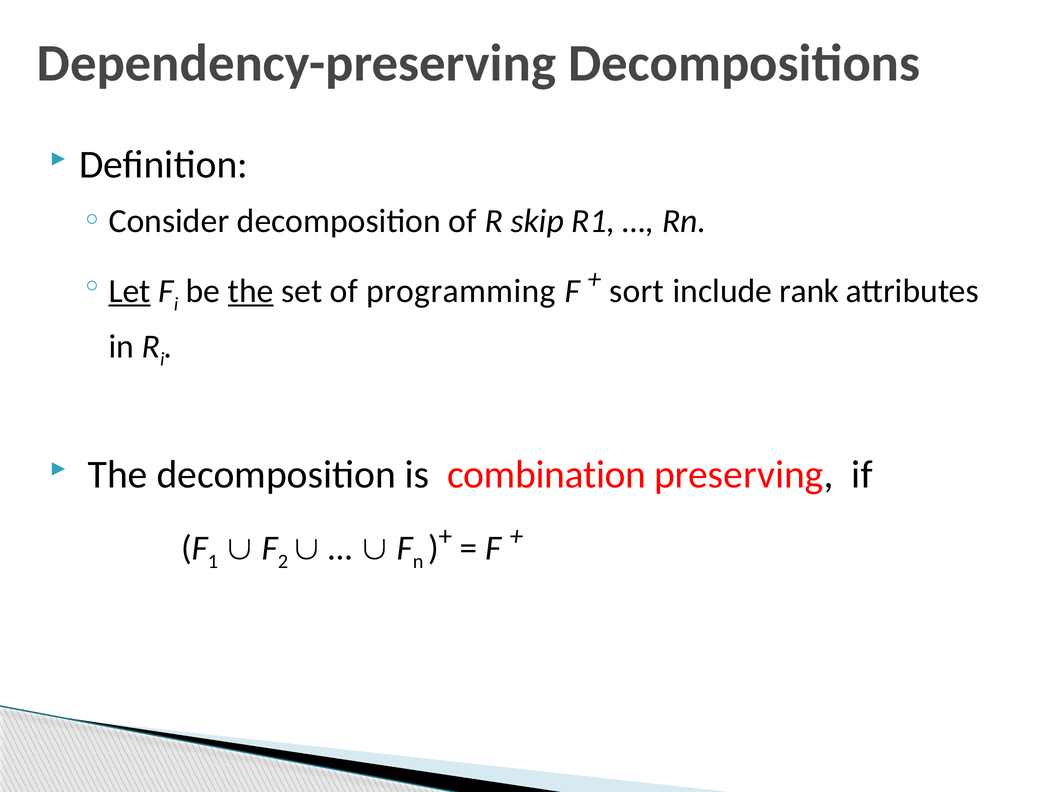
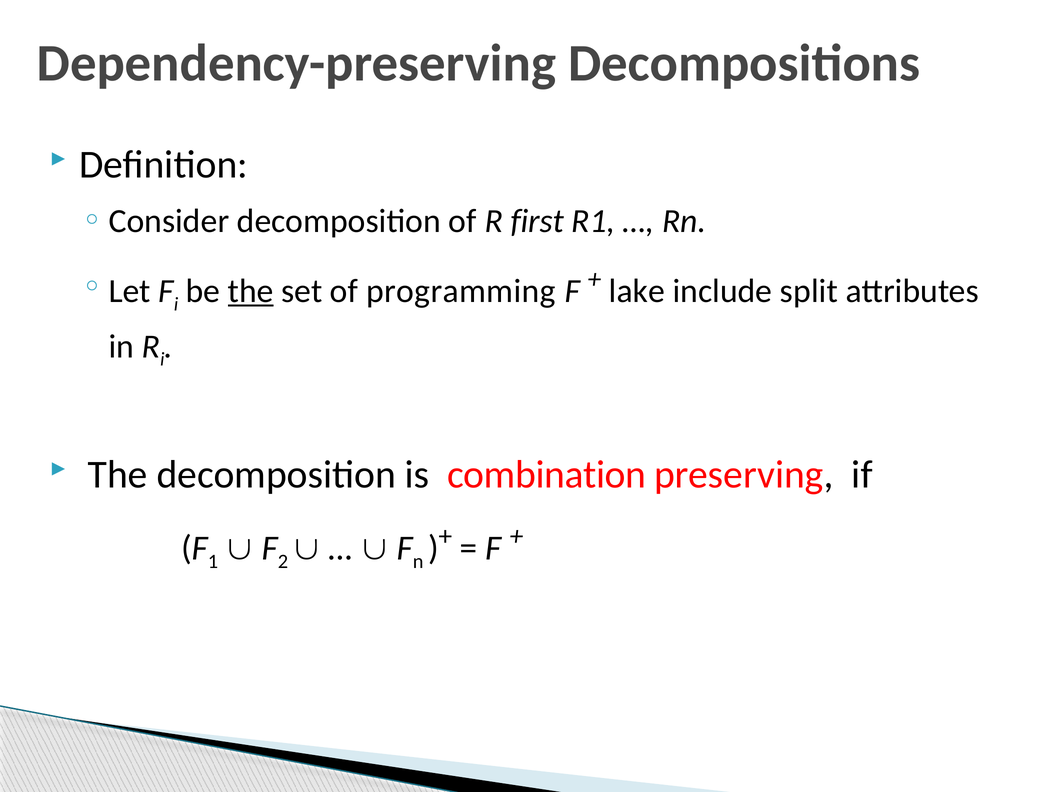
skip: skip -> first
Let underline: present -> none
sort: sort -> lake
rank: rank -> split
